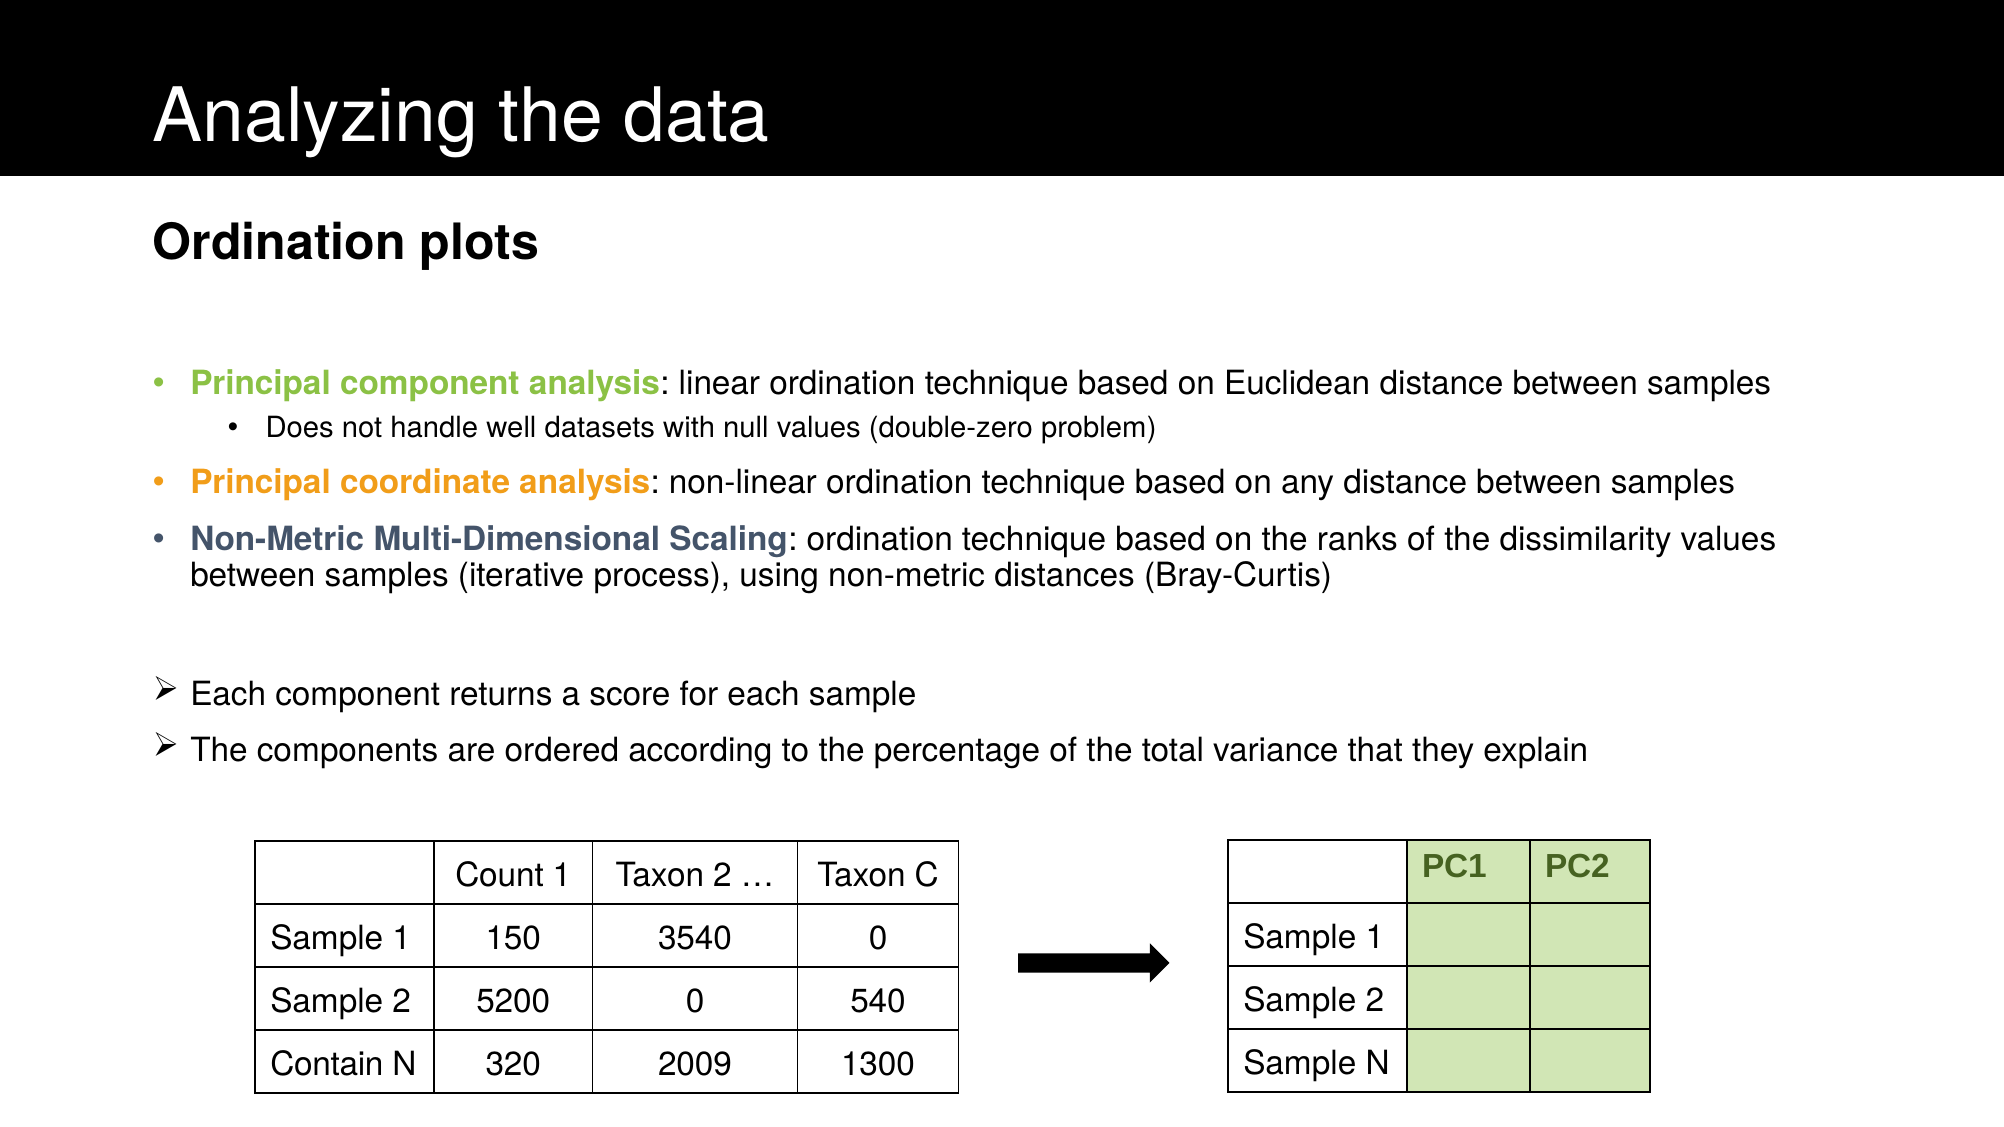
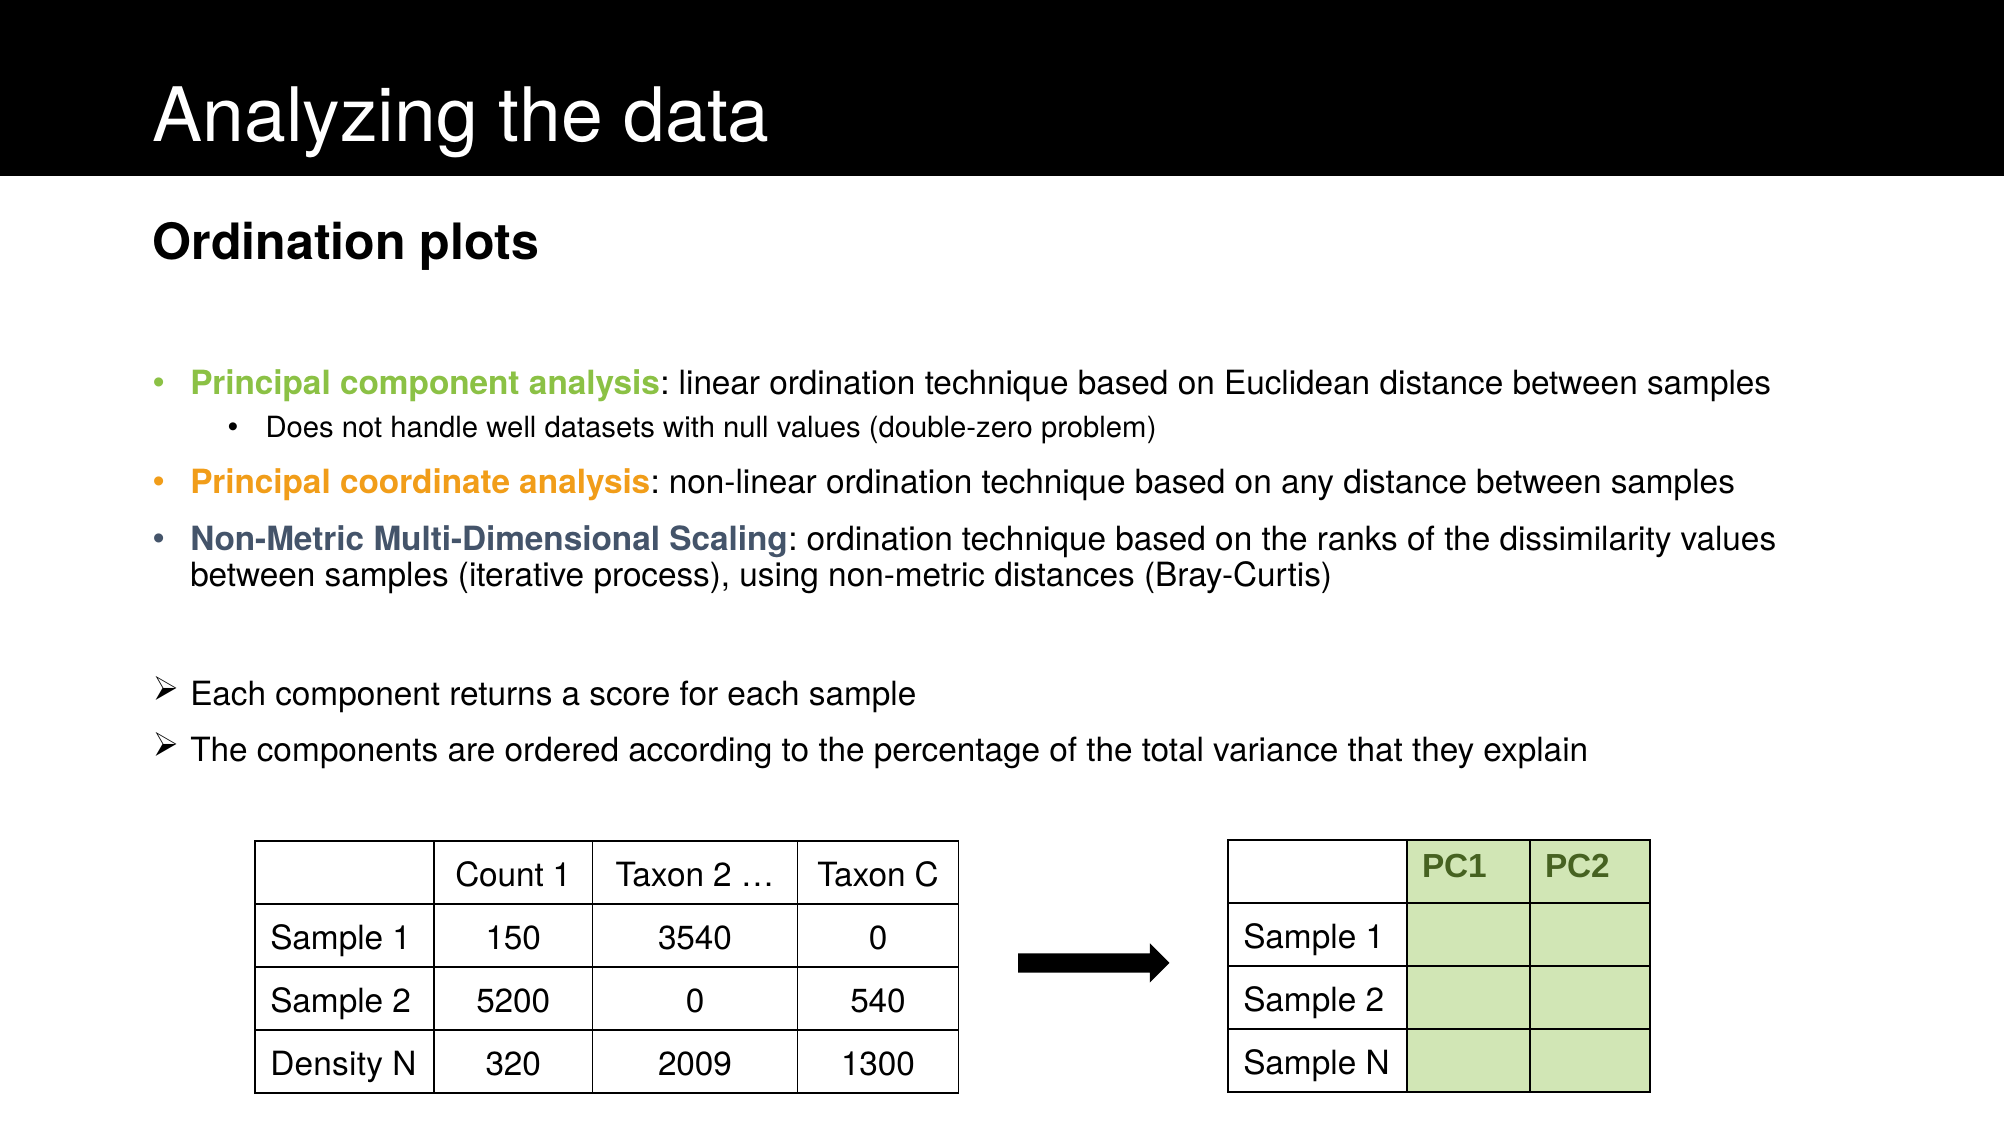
Contain: Contain -> Density
